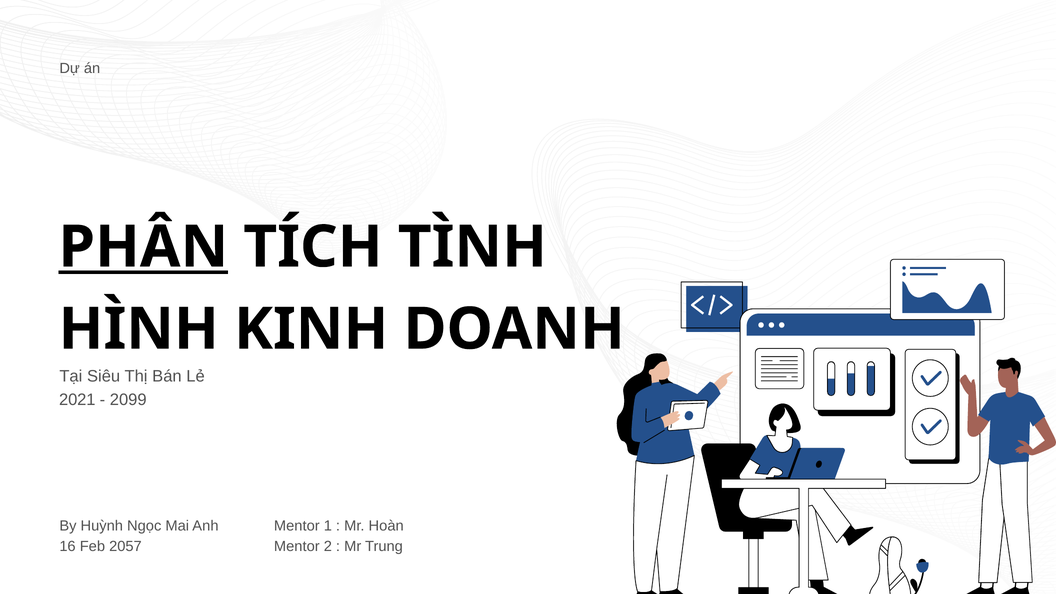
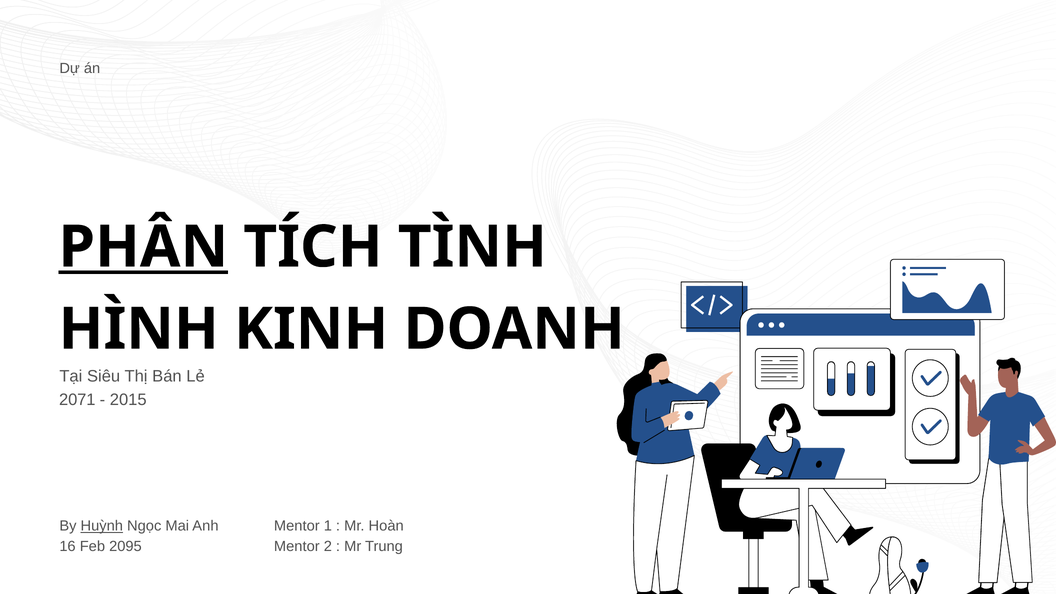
2021: 2021 -> 2071
2099: 2099 -> 2015
Huỳnh underline: none -> present
2057: 2057 -> 2095
